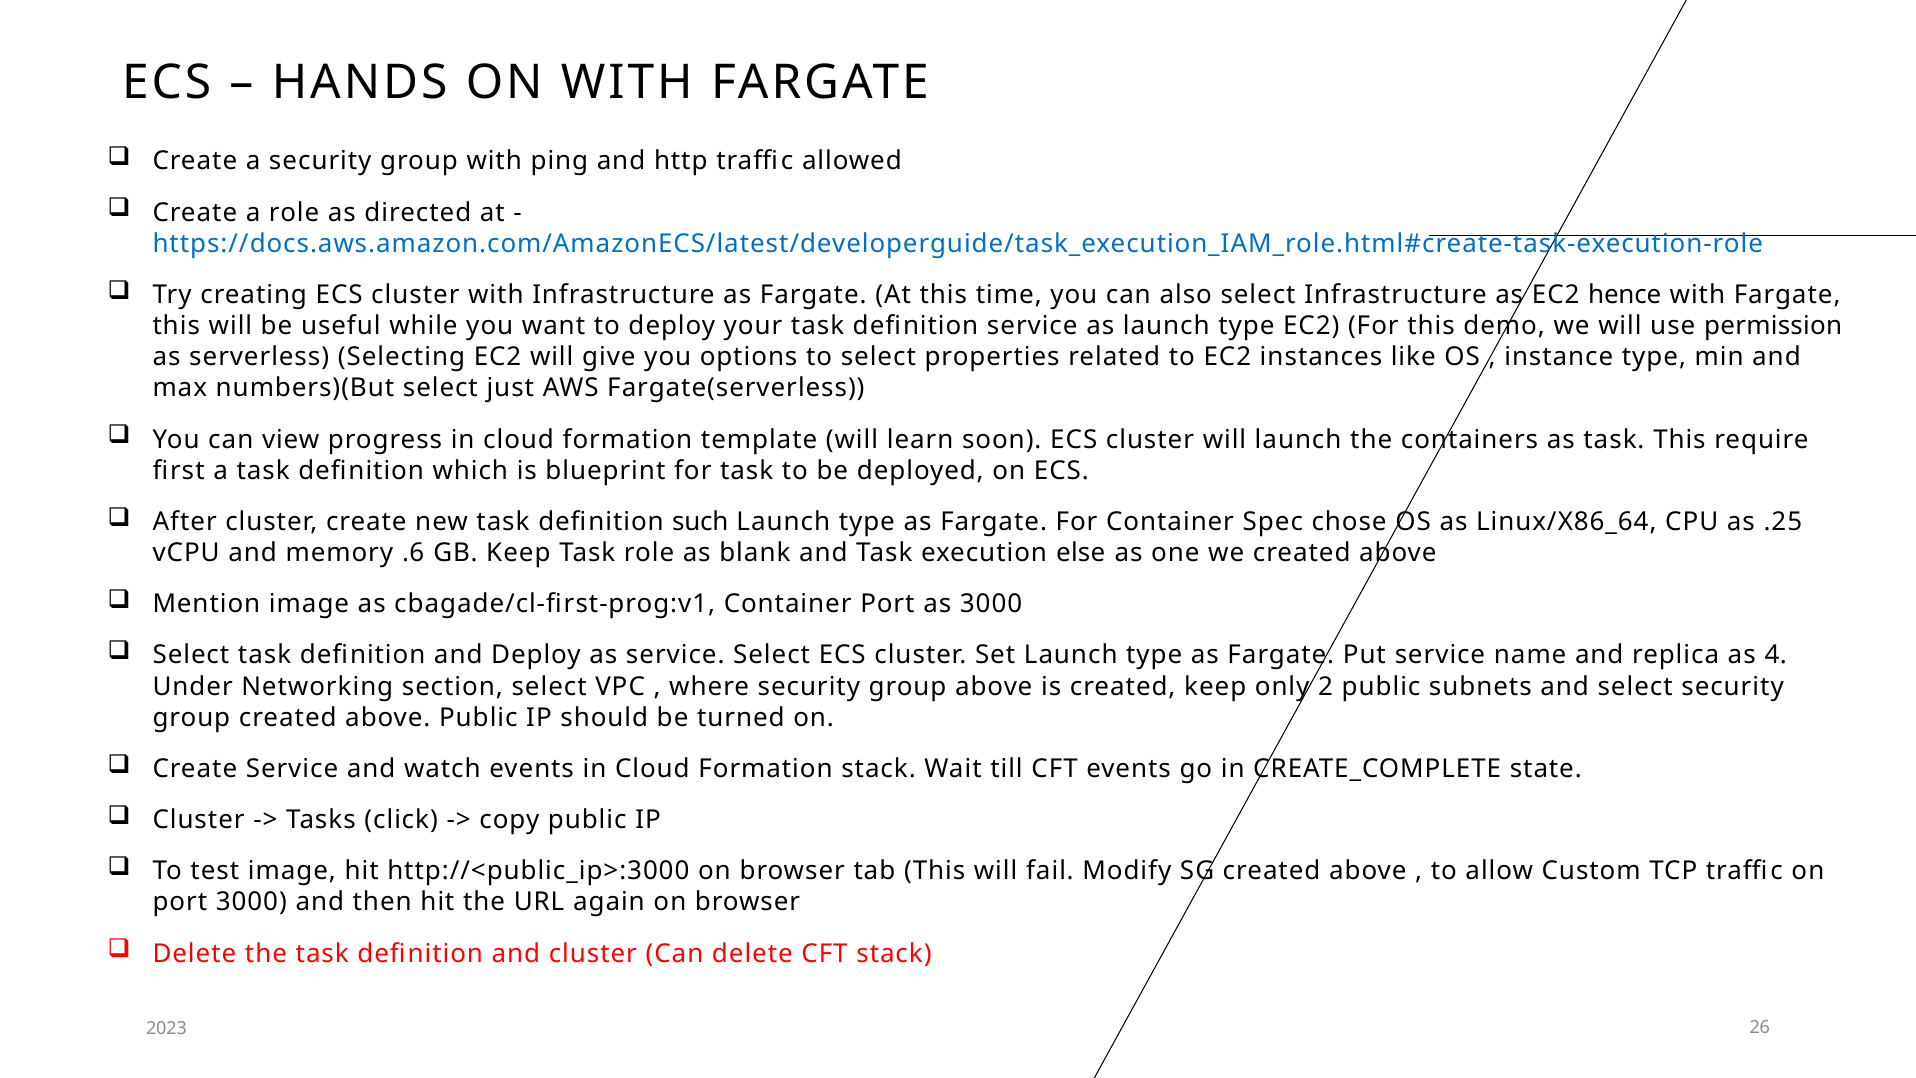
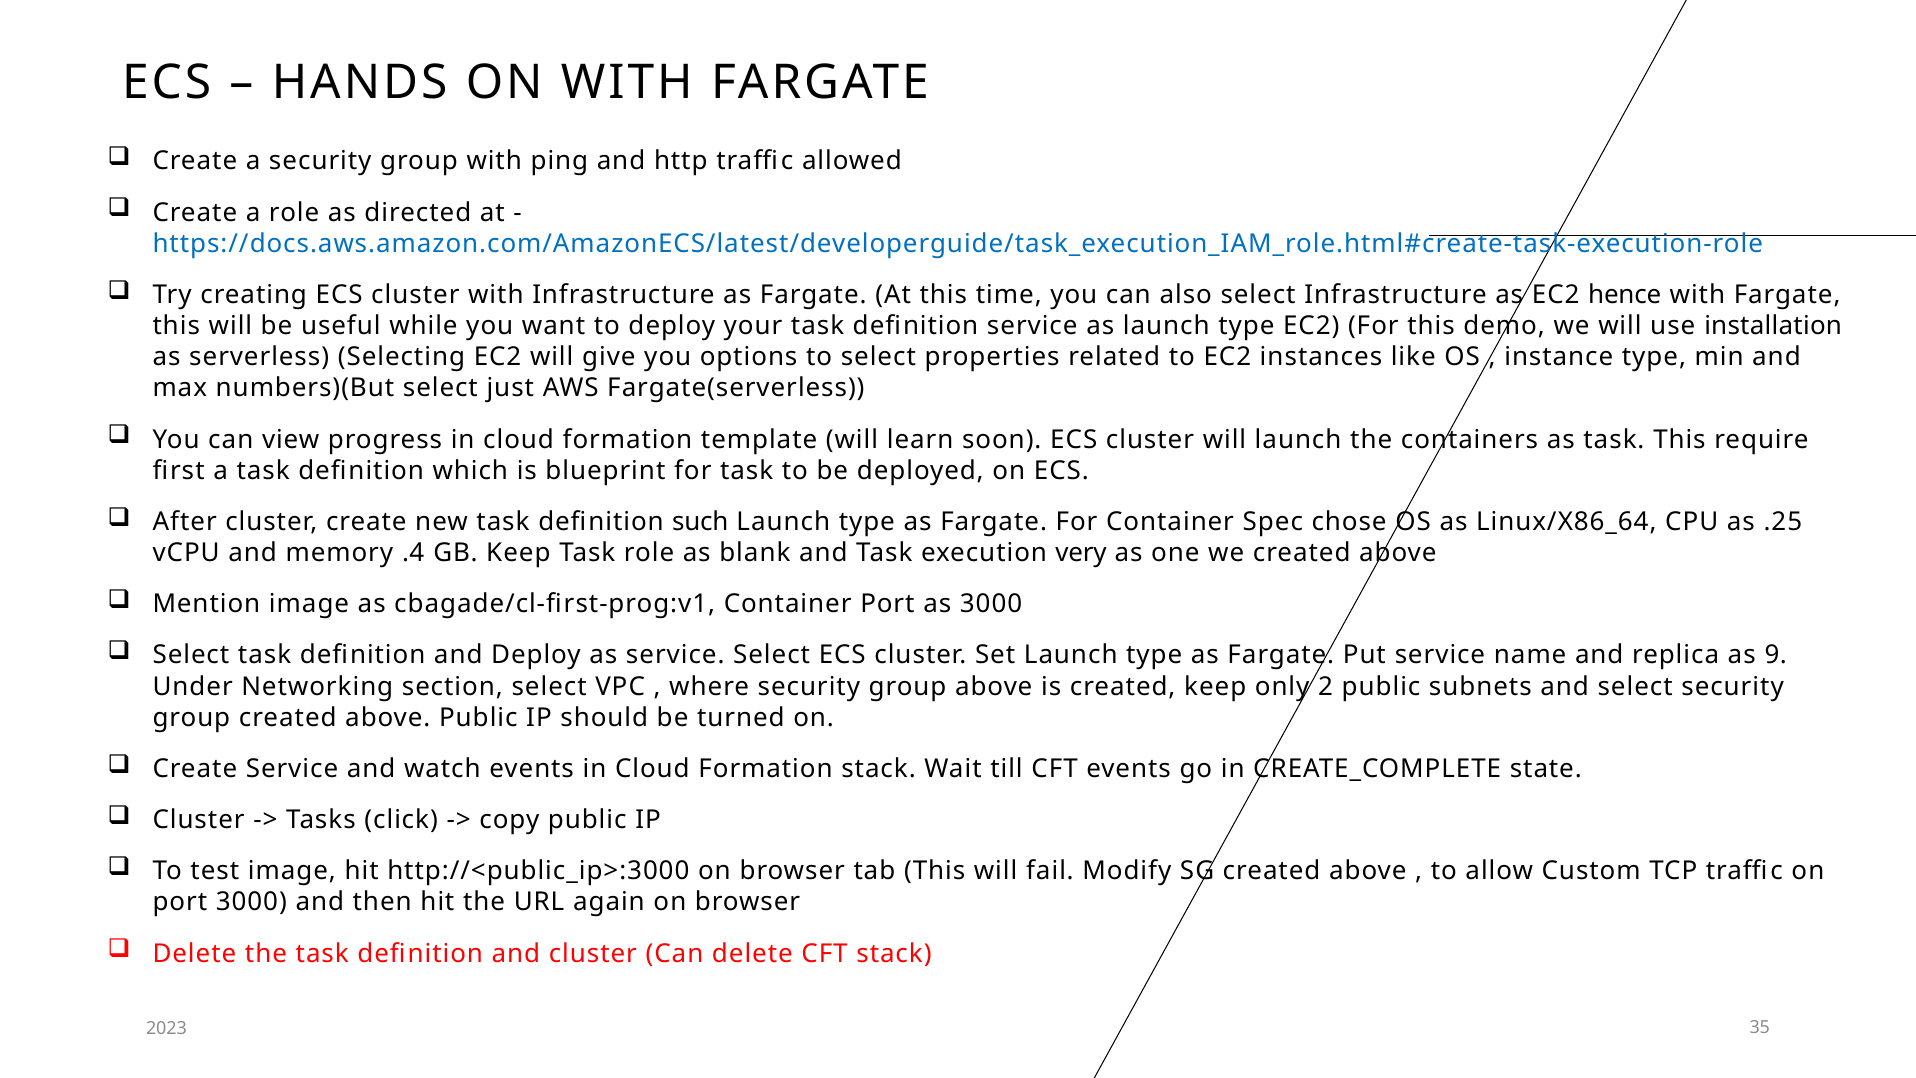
permission: permission -> installation
.6: .6 -> .4
else: else -> very
4: 4 -> 9
26: 26 -> 35
